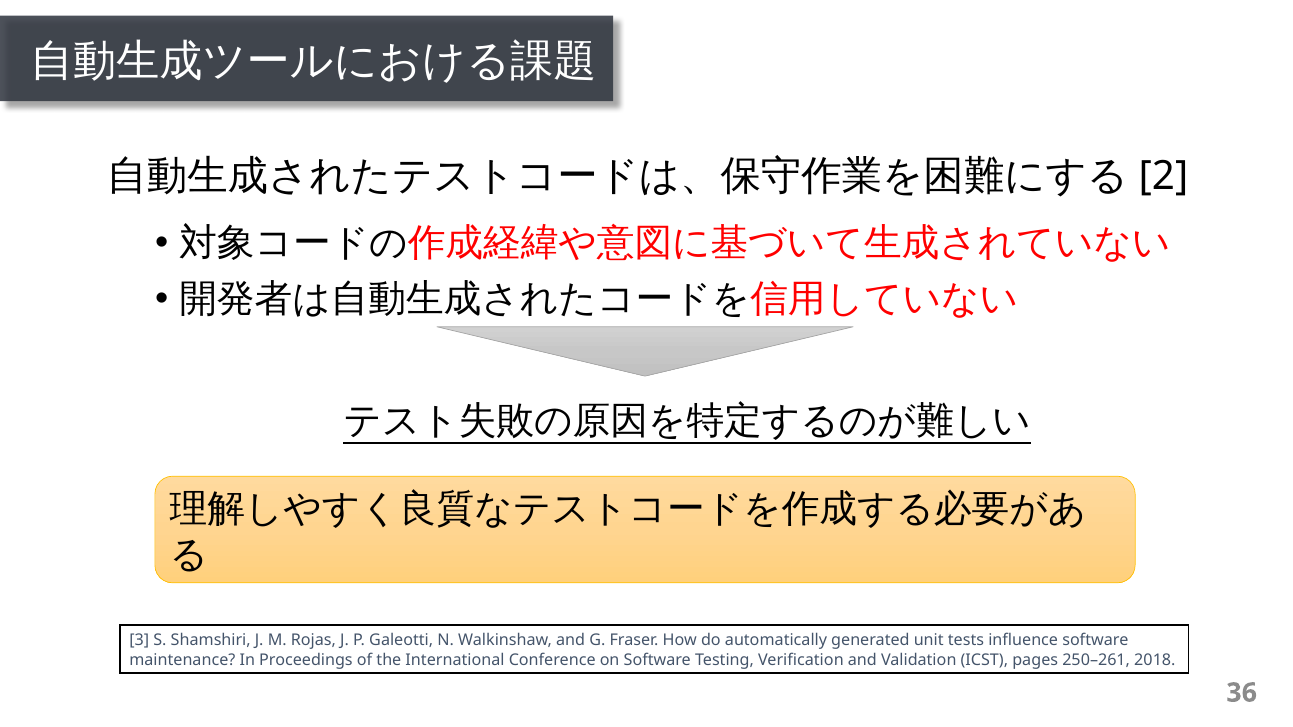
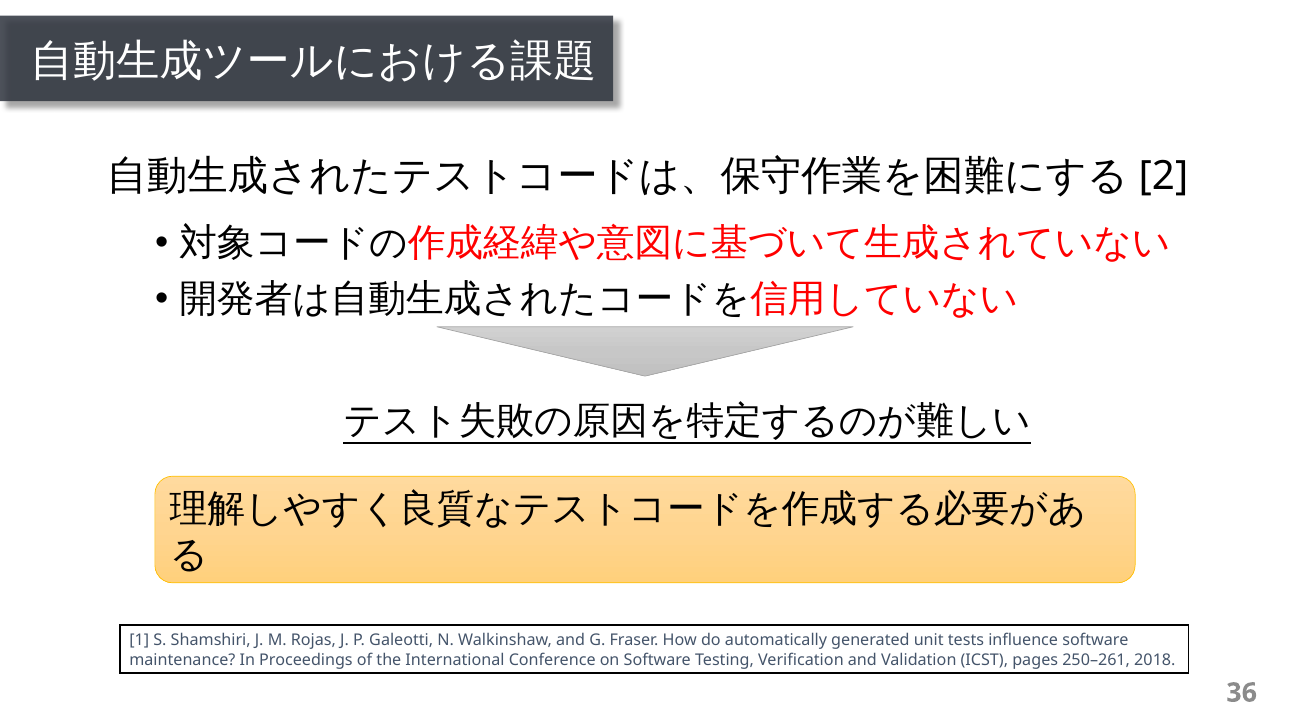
3: 3 -> 1
